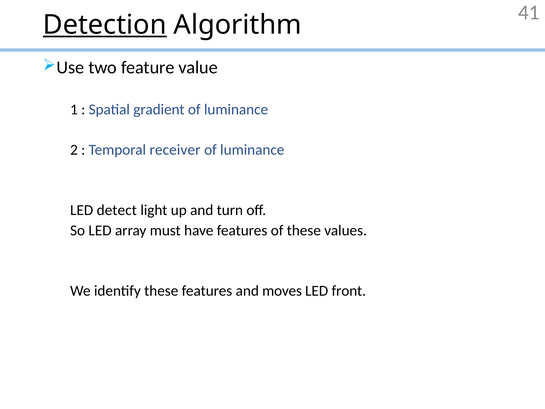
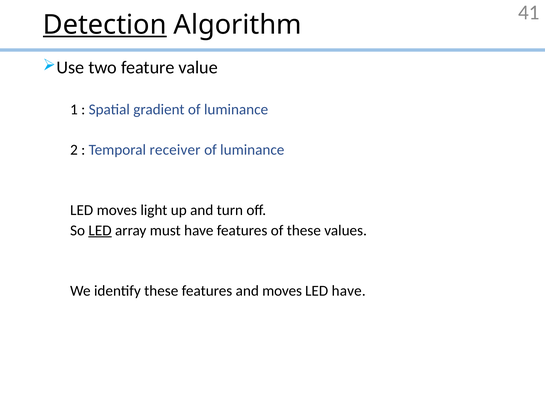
LED detect: detect -> moves
LED at (100, 230) underline: none -> present
LED front: front -> have
